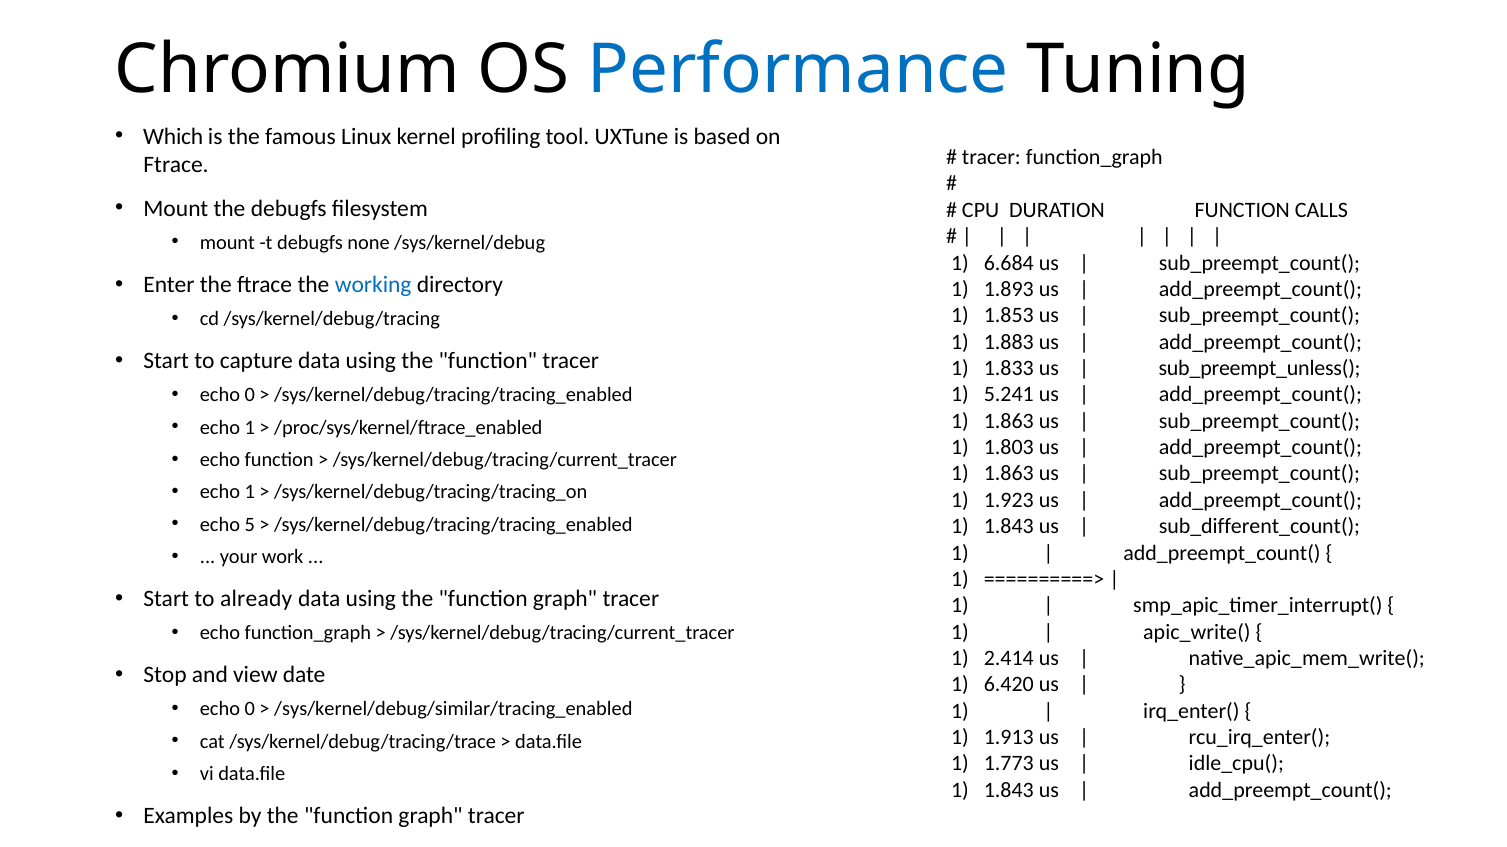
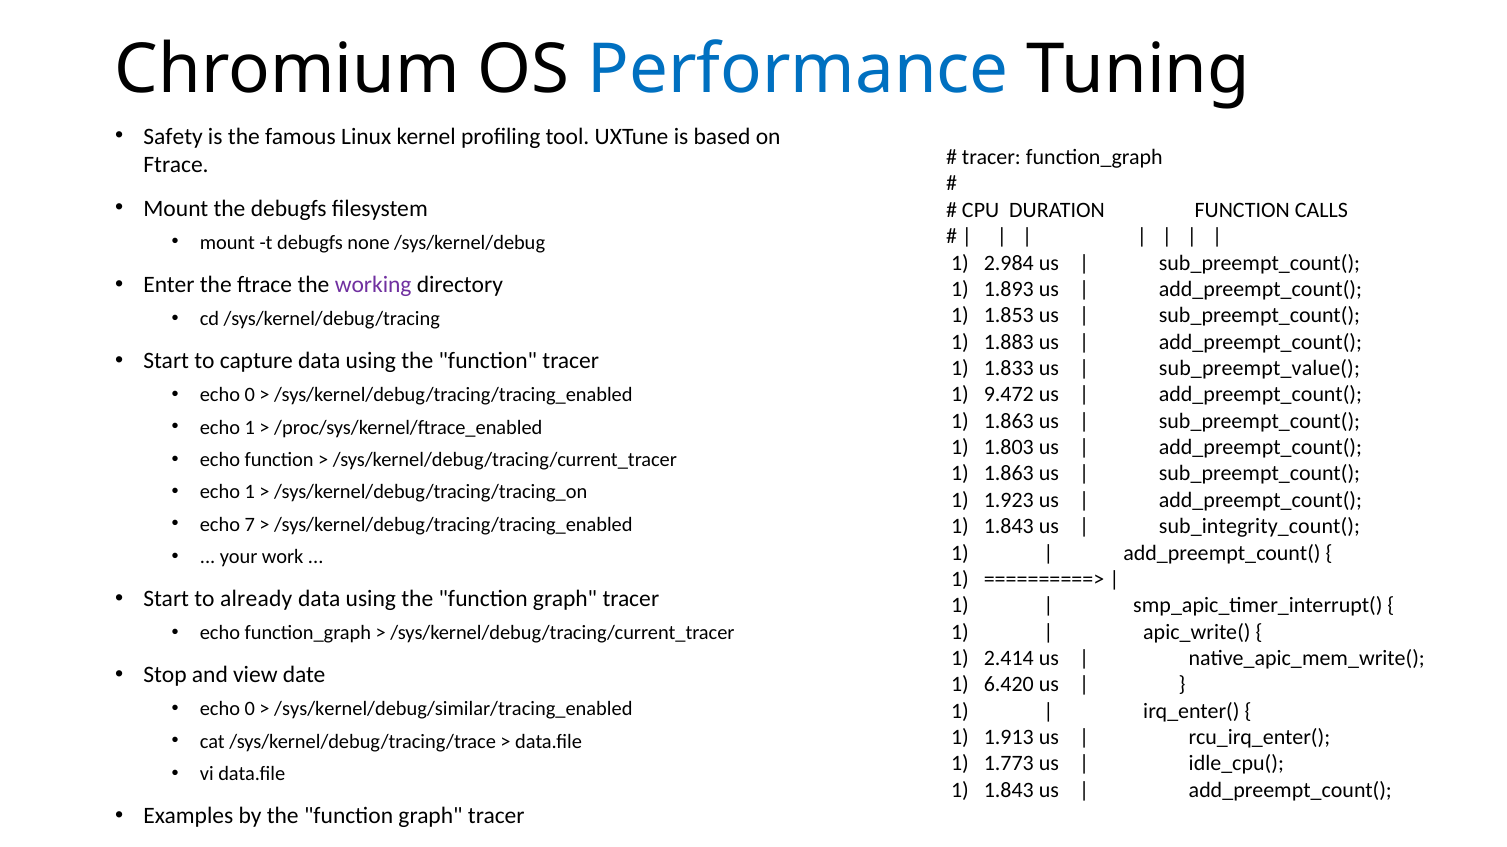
Which: Which -> Safety
6.684: 6.684 -> 2.984
working colour: blue -> purple
sub_preempt_unless(: sub_preempt_unless( -> sub_preempt_value(
5.241: 5.241 -> 9.472
5: 5 -> 7
sub_different_count(: sub_different_count( -> sub_integrity_count(
